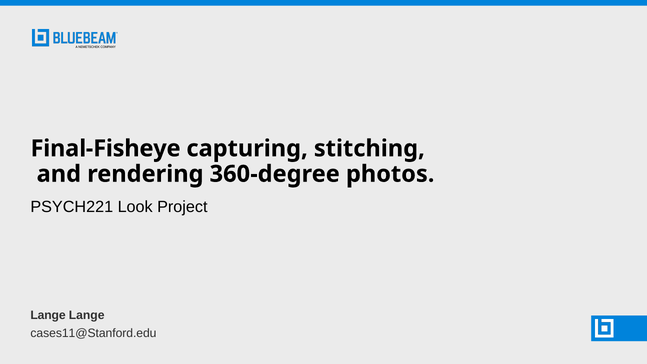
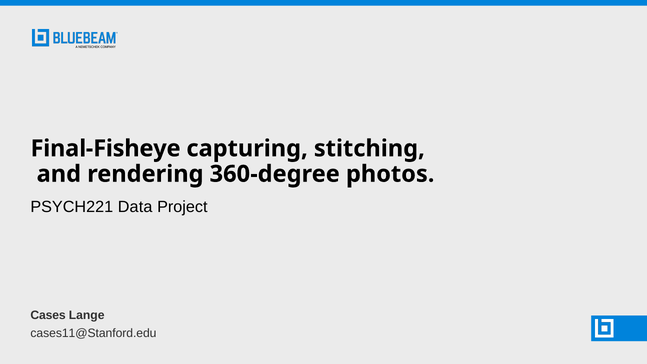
Look: Look -> Data
Lange at (48, 315): Lange -> Cases
